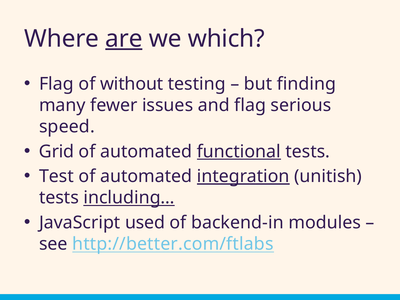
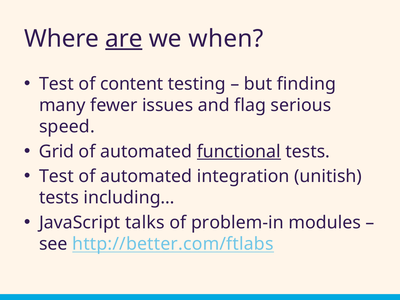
which: which -> when
Flag at (56, 84): Flag -> Test
without: without -> content
integration underline: present -> none
including… underline: present -> none
used: used -> talks
backend-in: backend-in -> problem-in
